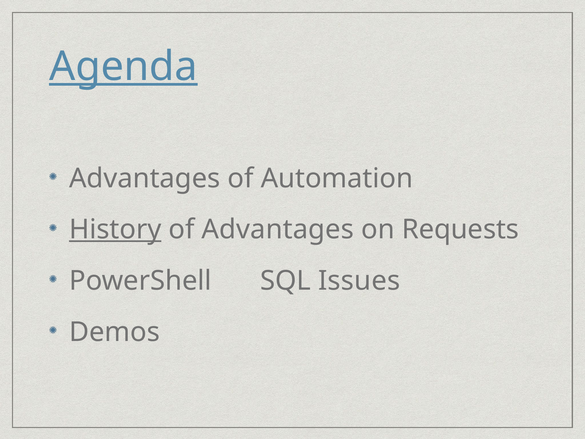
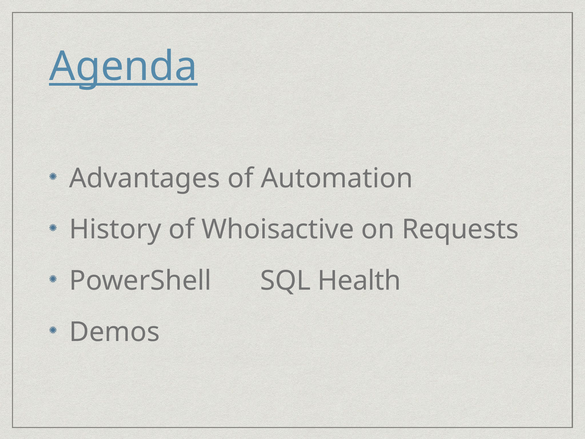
History underline: present -> none
of Advantages: Advantages -> Whoisactive
Issues: Issues -> Health
